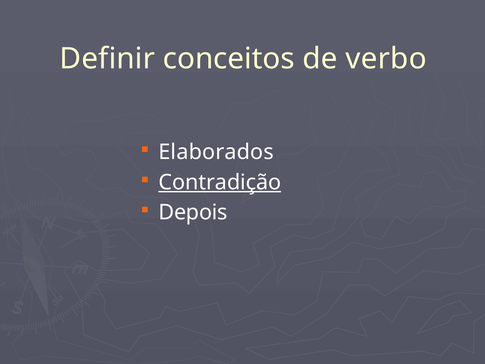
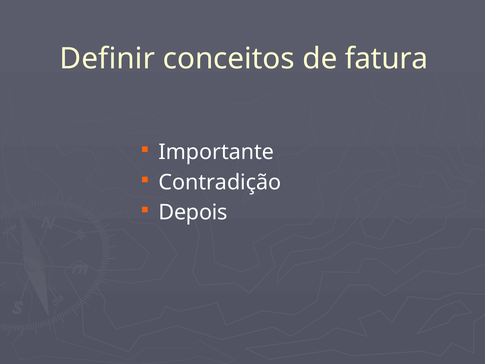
verbo: verbo -> fatura
Elaborados: Elaborados -> Importante
Contradição underline: present -> none
